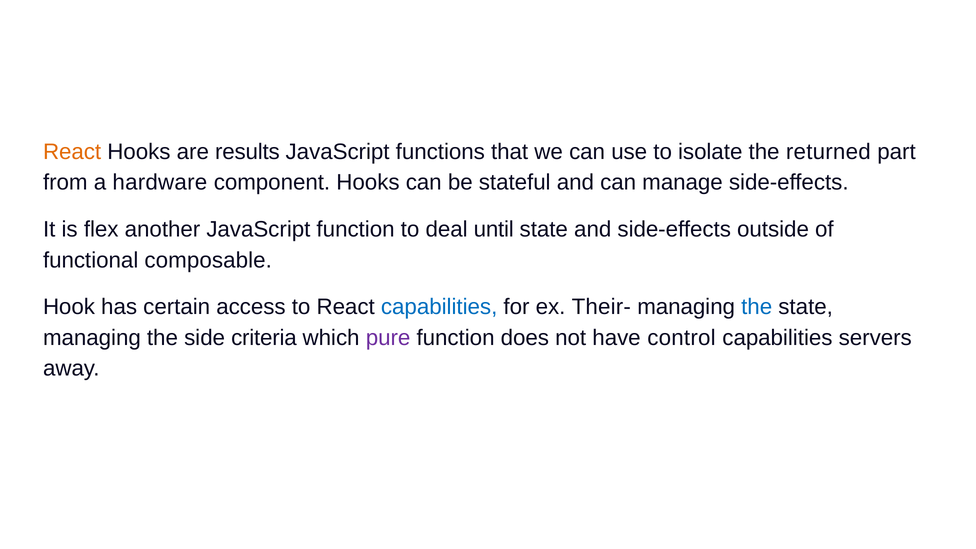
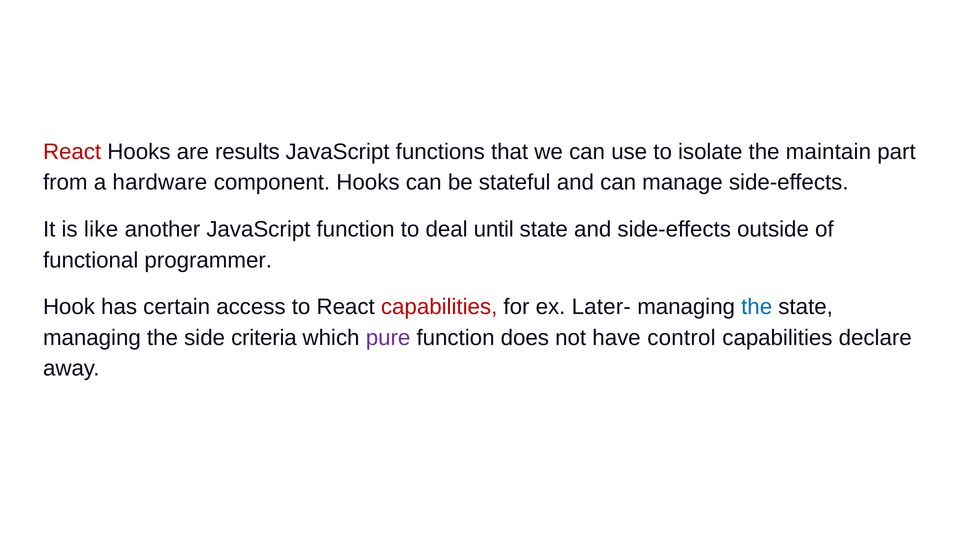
React at (72, 152) colour: orange -> red
returned: returned -> maintain
flex: flex -> like
composable: composable -> programmer
capabilities at (439, 307) colour: blue -> red
Their-: Their- -> Later-
servers: servers -> declare
